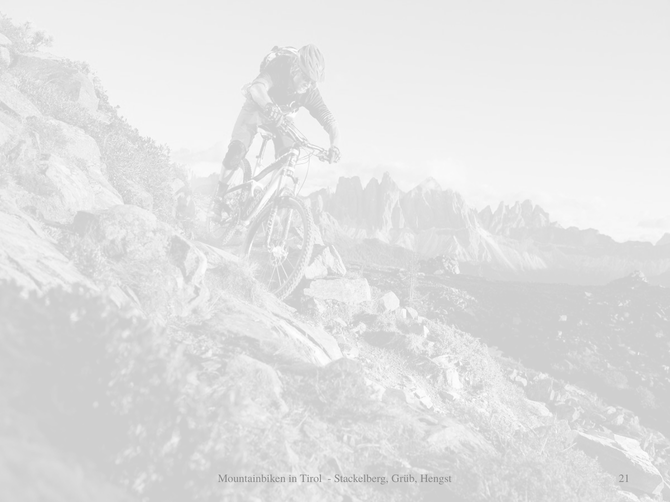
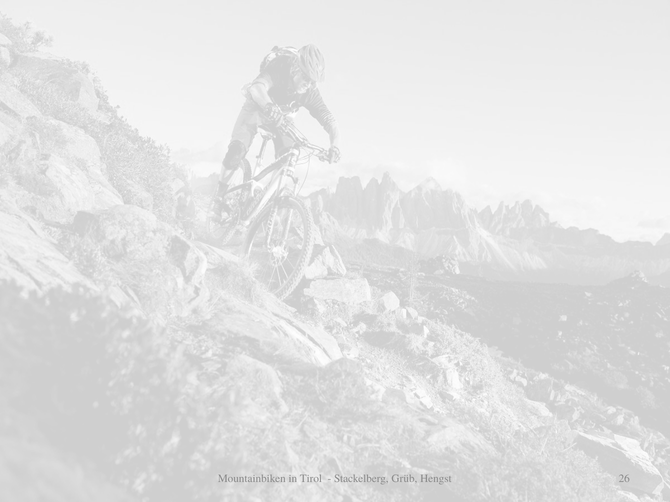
21: 21 -> 26
